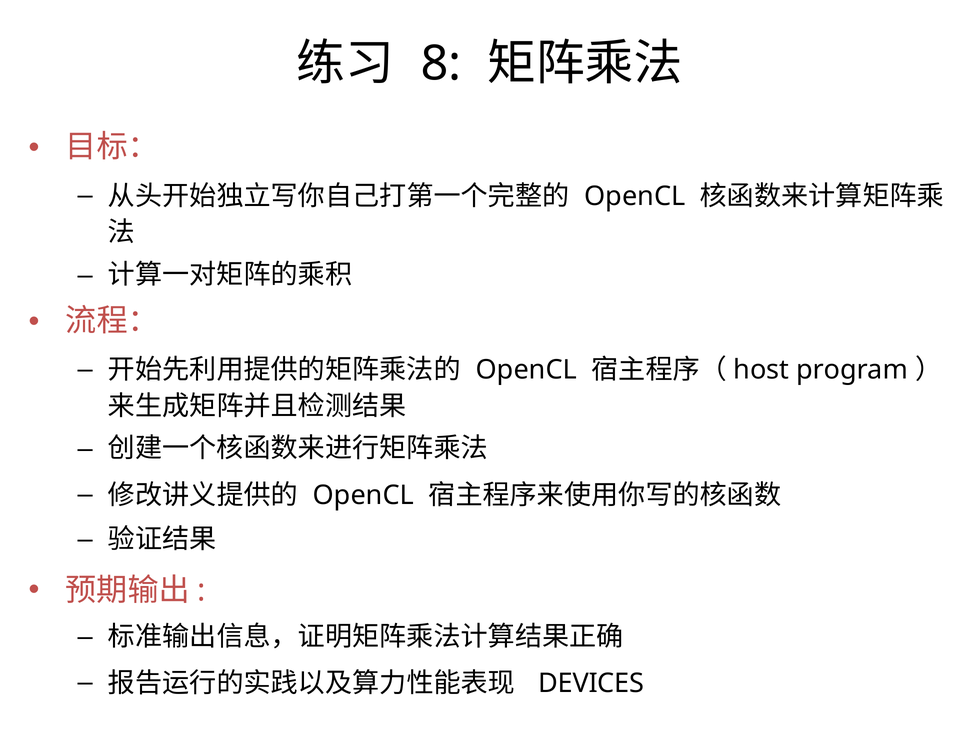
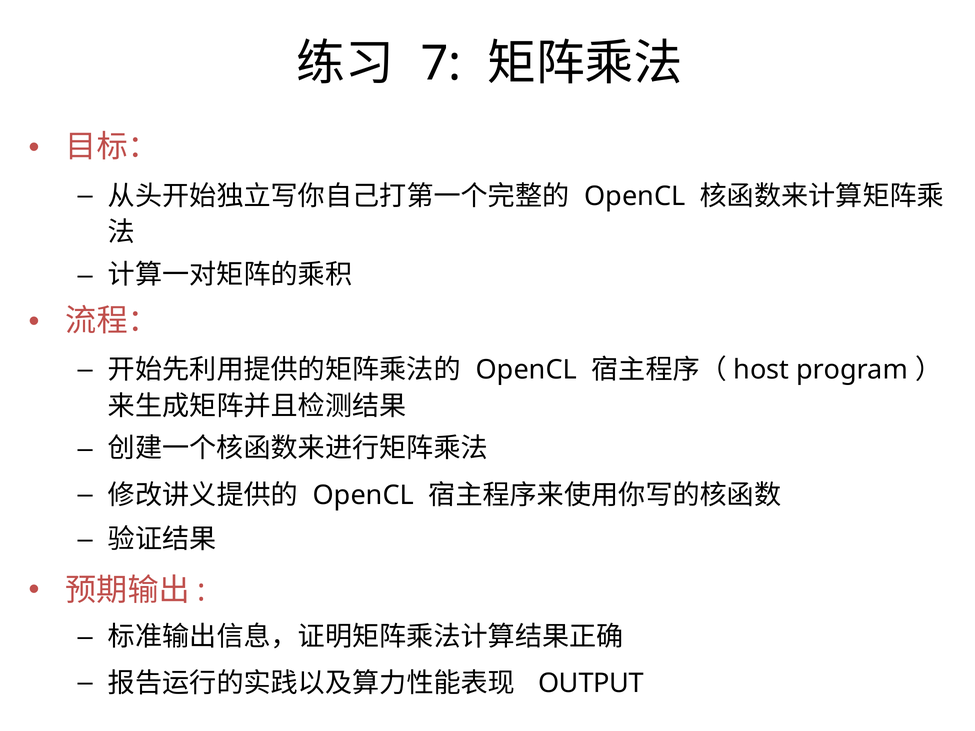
8: 8 -> 7
DEVICES: DEVICES -> OUTPUT
